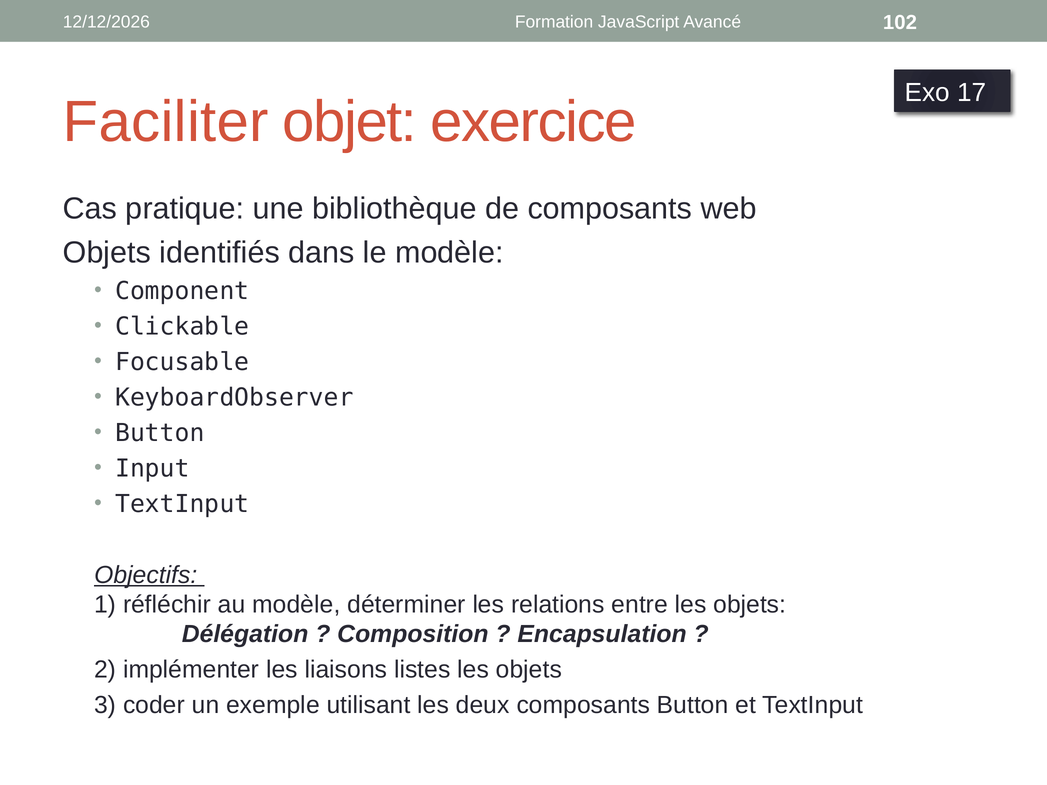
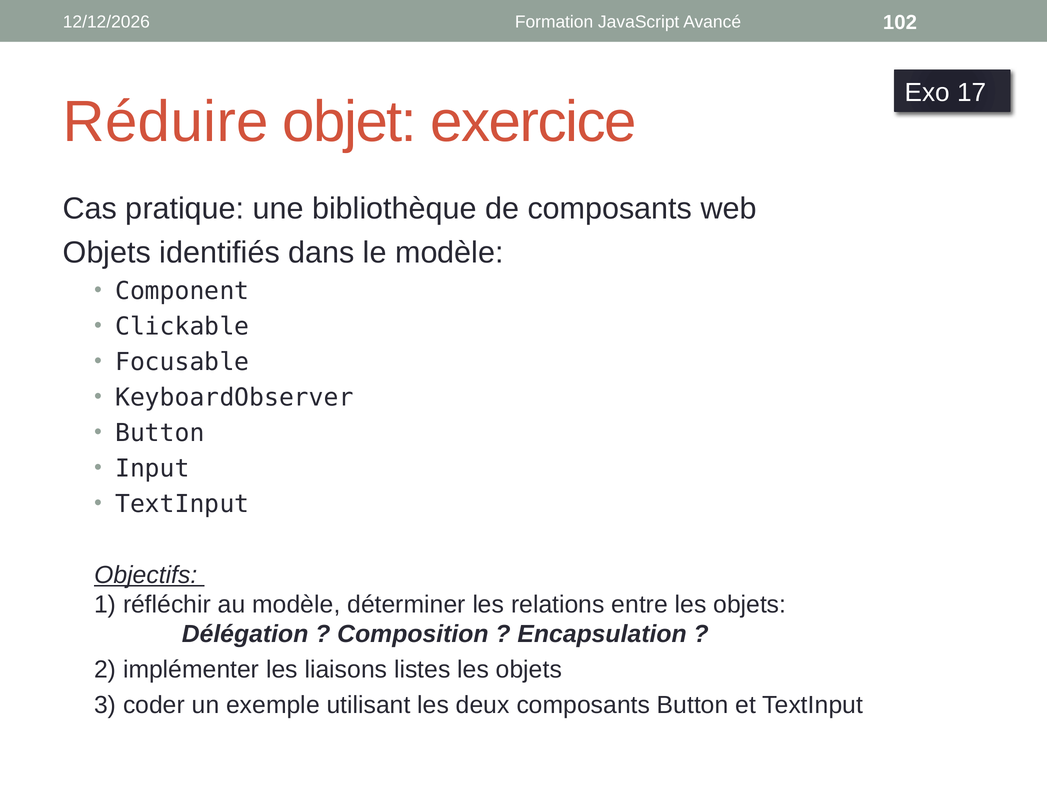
Faciliter: Faciliter -> Réduire
